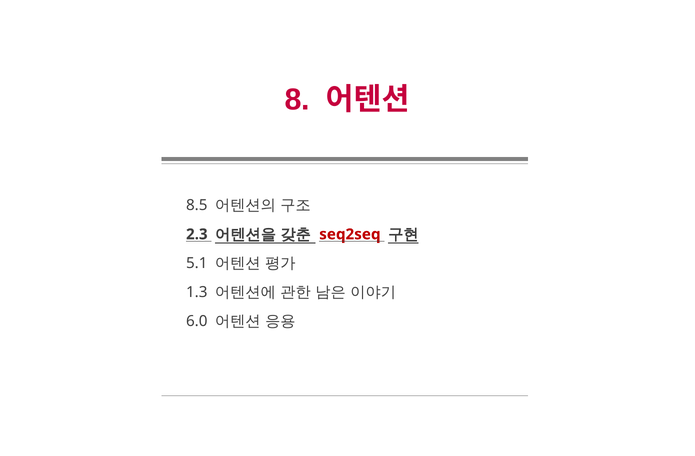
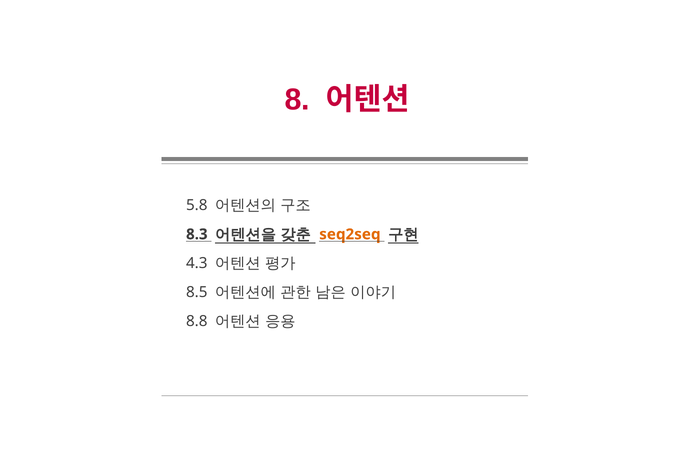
8.5: 8.5 -> 5.8
2.3: 2.3 -> 8.3
seq2seq colour: red -> orange
5.1: 5.1 -> 4.3
1.3: 1.3 -> 8.5
6.0: 6.0 -> 8.8
